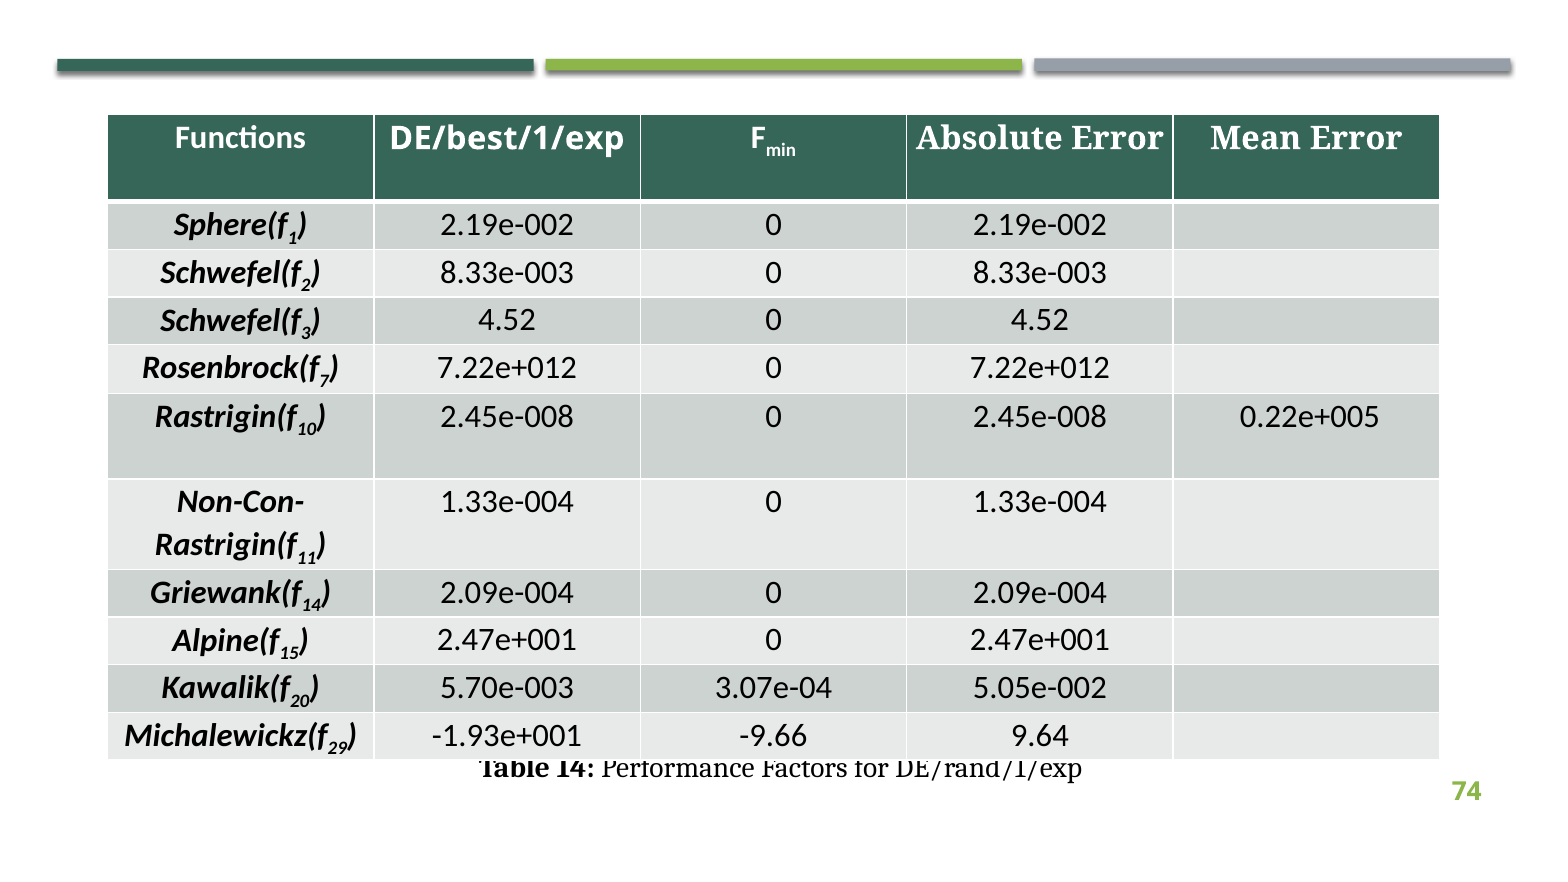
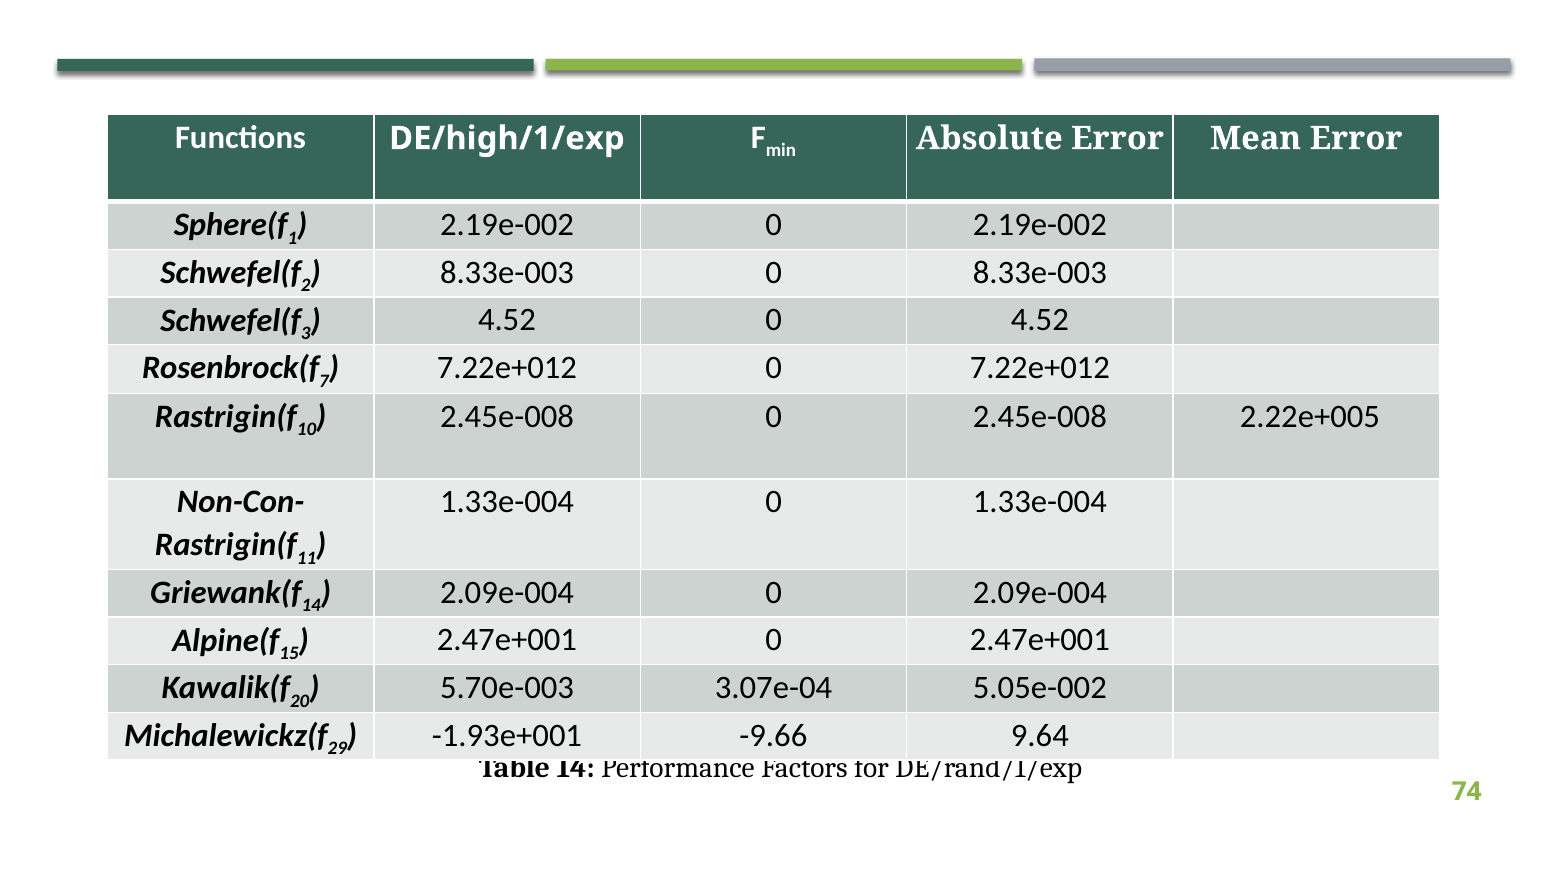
DE/best/1/exp: DE/best/1/exp -> DE/high/1/exp
0.22e+005: 0.22e+005 -> 2.22e+005
